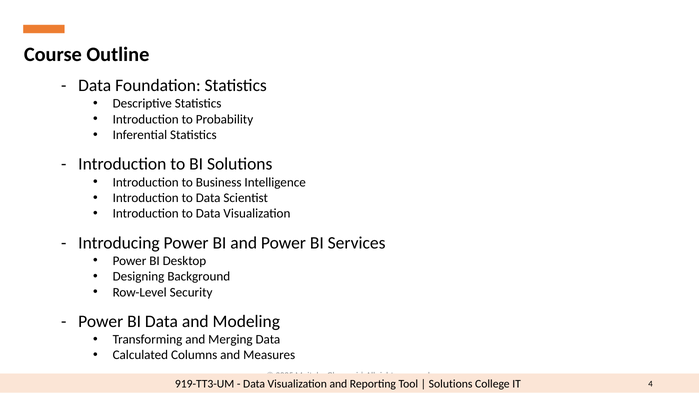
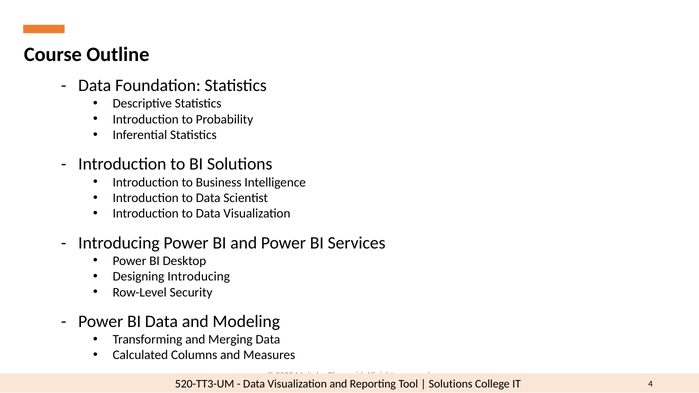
Designing Background: Background -> Introducing
919-TT3-UM: 919-TT3-UM -> 520-TT3-UM
